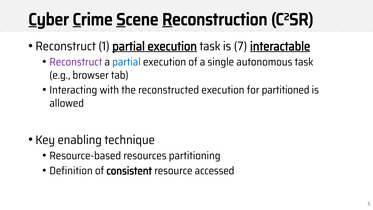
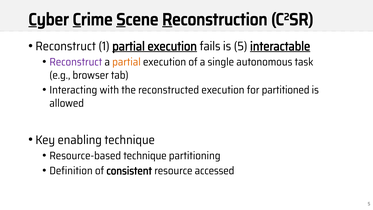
execution task: task -> fails
is 7: 7 -> 5
partial at (126, 62) colour: blue -> orange
Resource-based resources: resources -> technique
